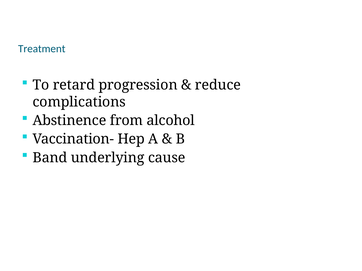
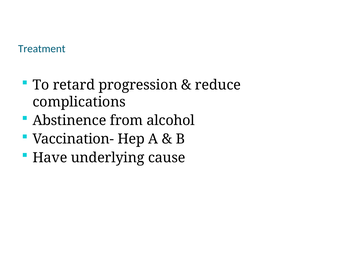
Band: Band -> Have
